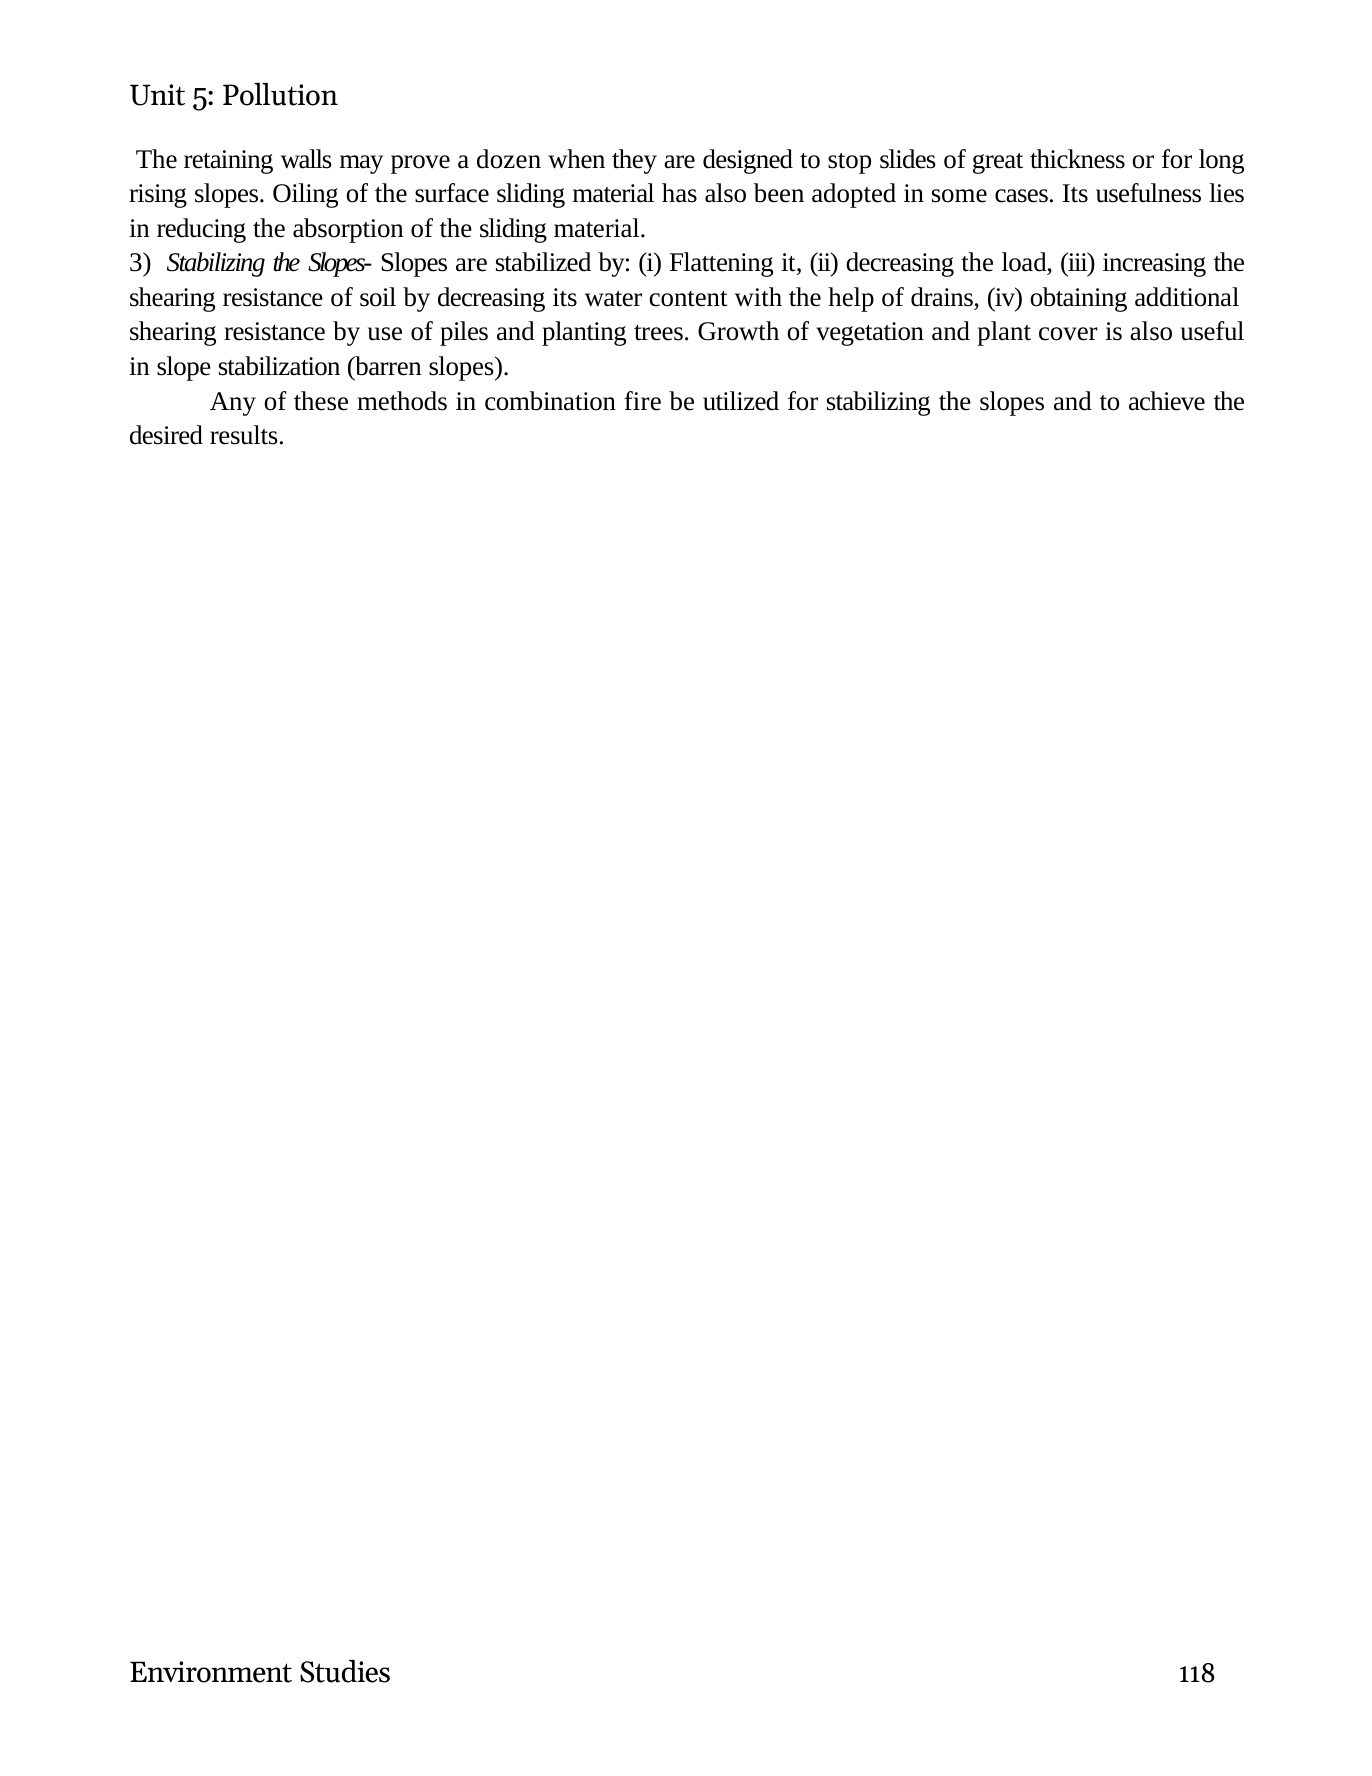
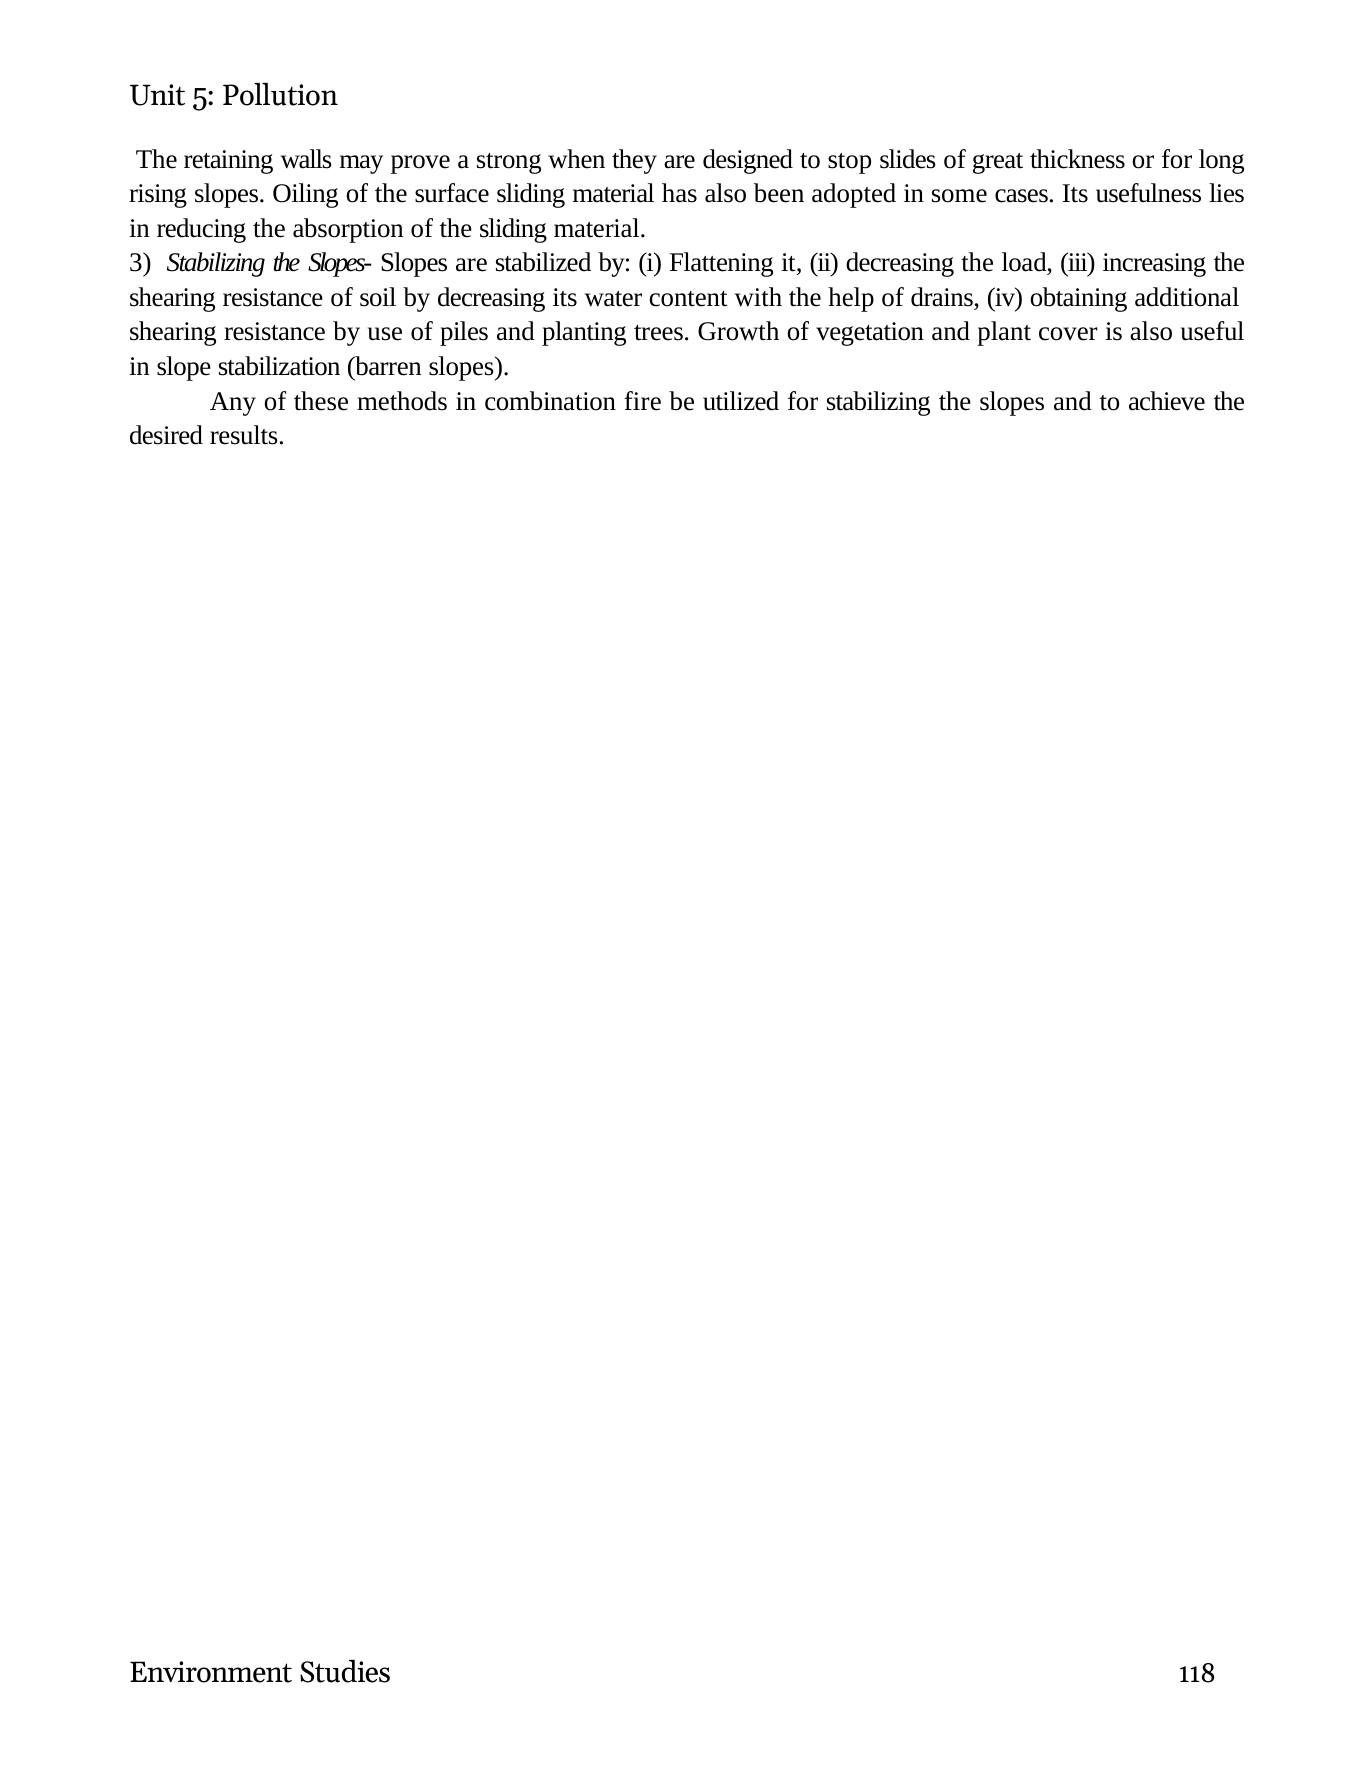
dozen: dozen -> strong
